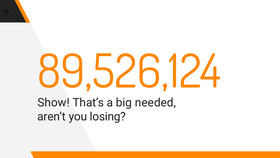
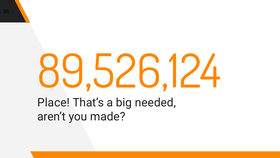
Show: Show -> Place
losing: losing -> made
